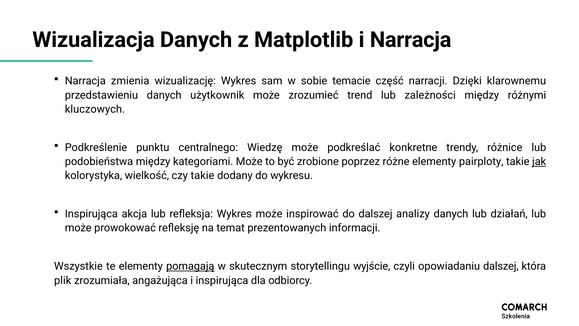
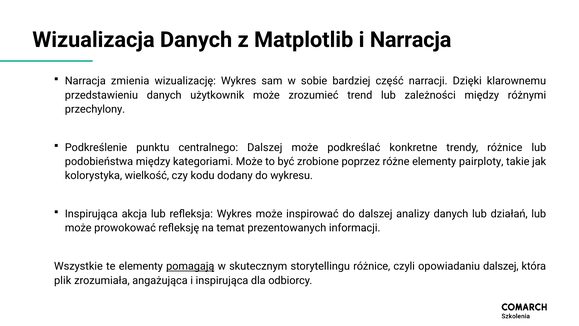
temacie: temacie -> bardziej
kluczowych: kluczowych -> przechylony
centralnego Wiedzę: Wiedzę -> Dalszej
jak underline: present -> none
czy takie: takie -> kodu
storytellingu wyjście: wyjście -> różnice
